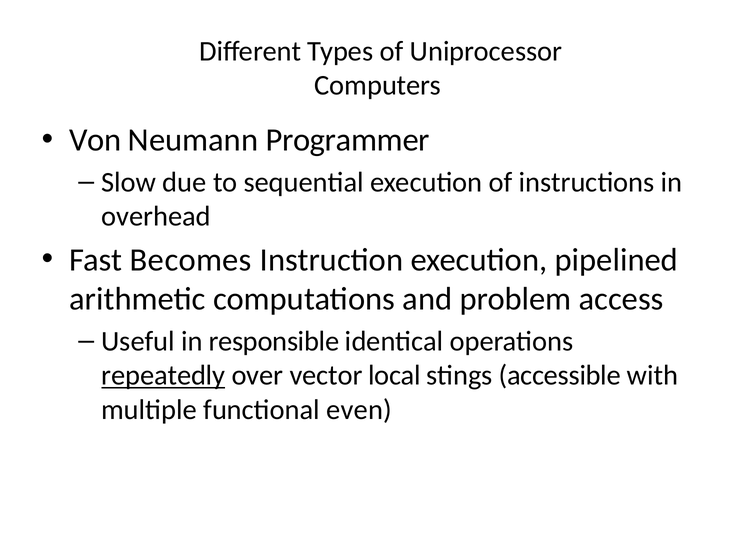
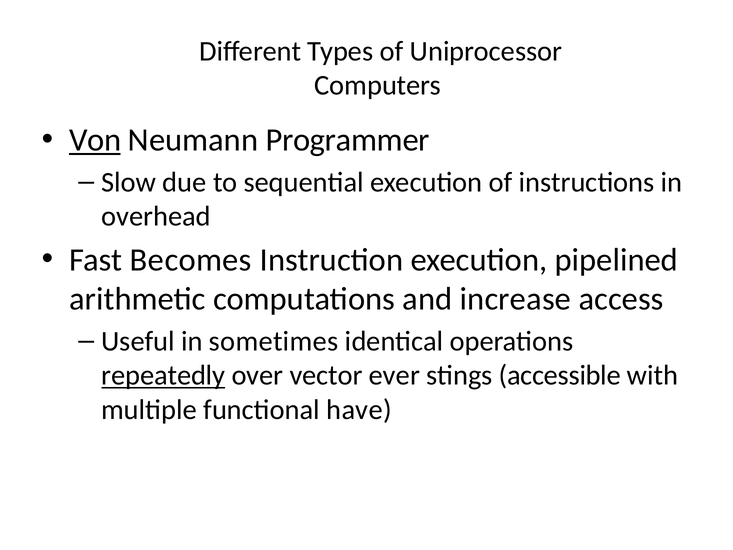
Von underline: none -> present
problem: problem -> increase
responsible: responsible -> sometimes
local: local -> ever
even: even -> have
